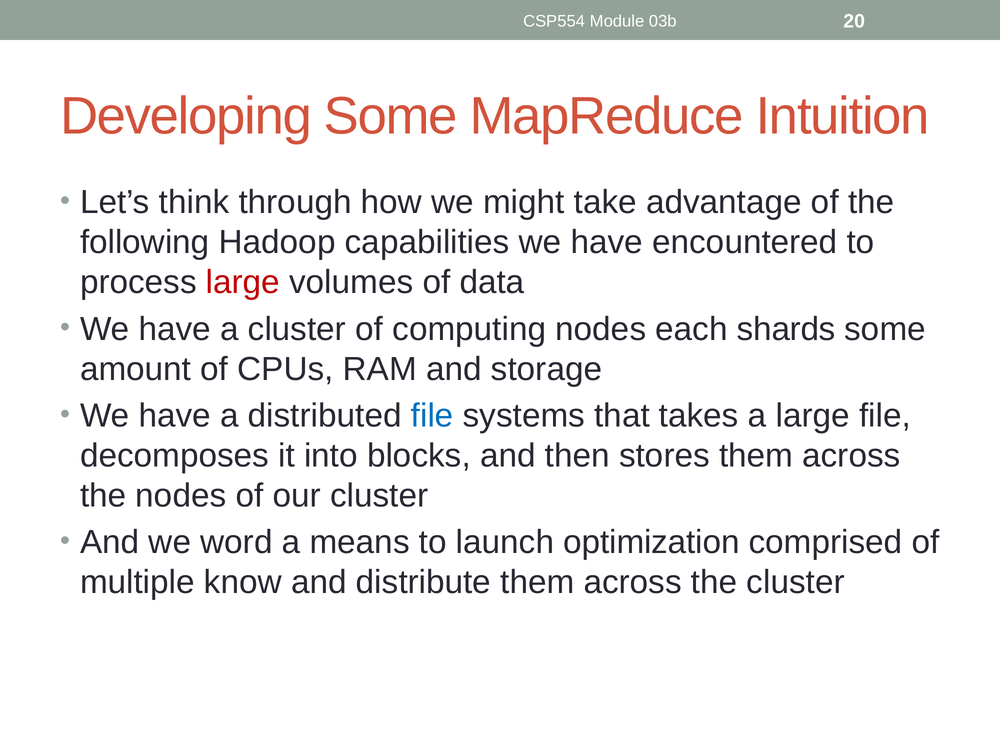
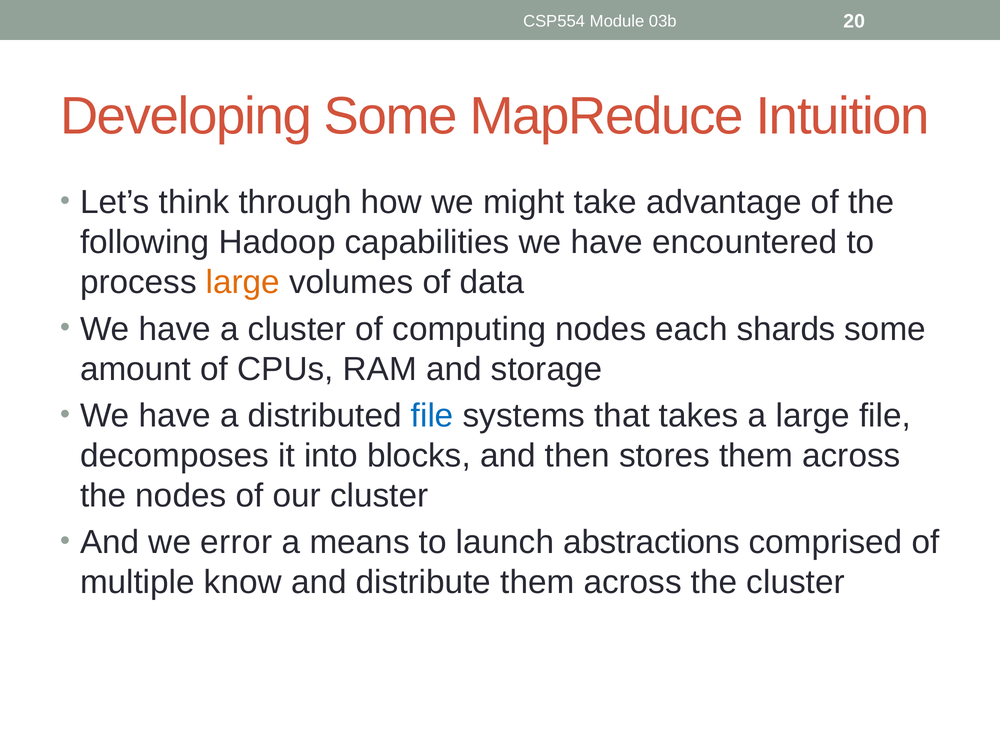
large at (243, 282) colour: red -> orange
word: word -> error
optimization: optimization -> abstractions
